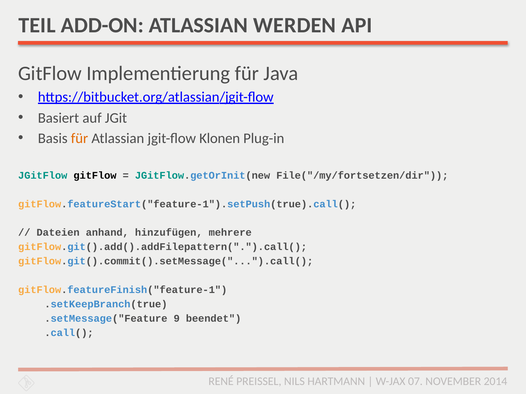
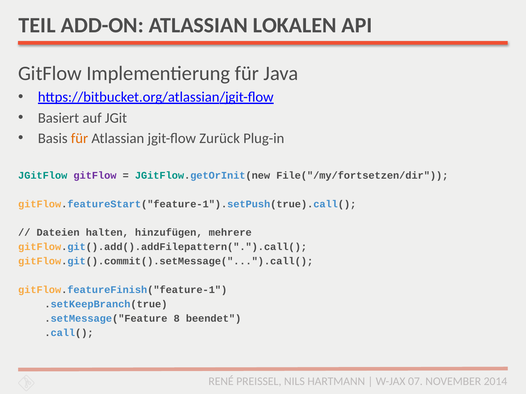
WERDEN: WERDEN -> LOKALEN
Klonen: Klonen -> Zurück
gitFlow at (95, 176) colour: black -> purple
anhand: anhand -> halten
9: 9 -> 8
